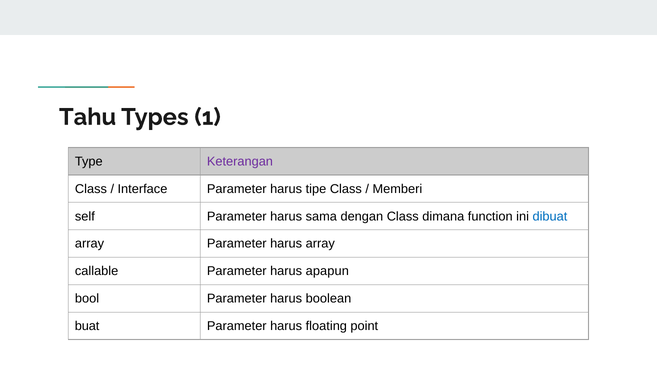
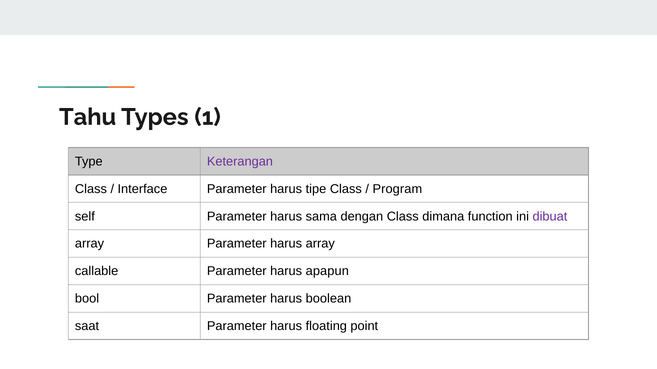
Memberi: Memberi -> Program
dibuat colour: blue -> purple
buat: buat -> saat
